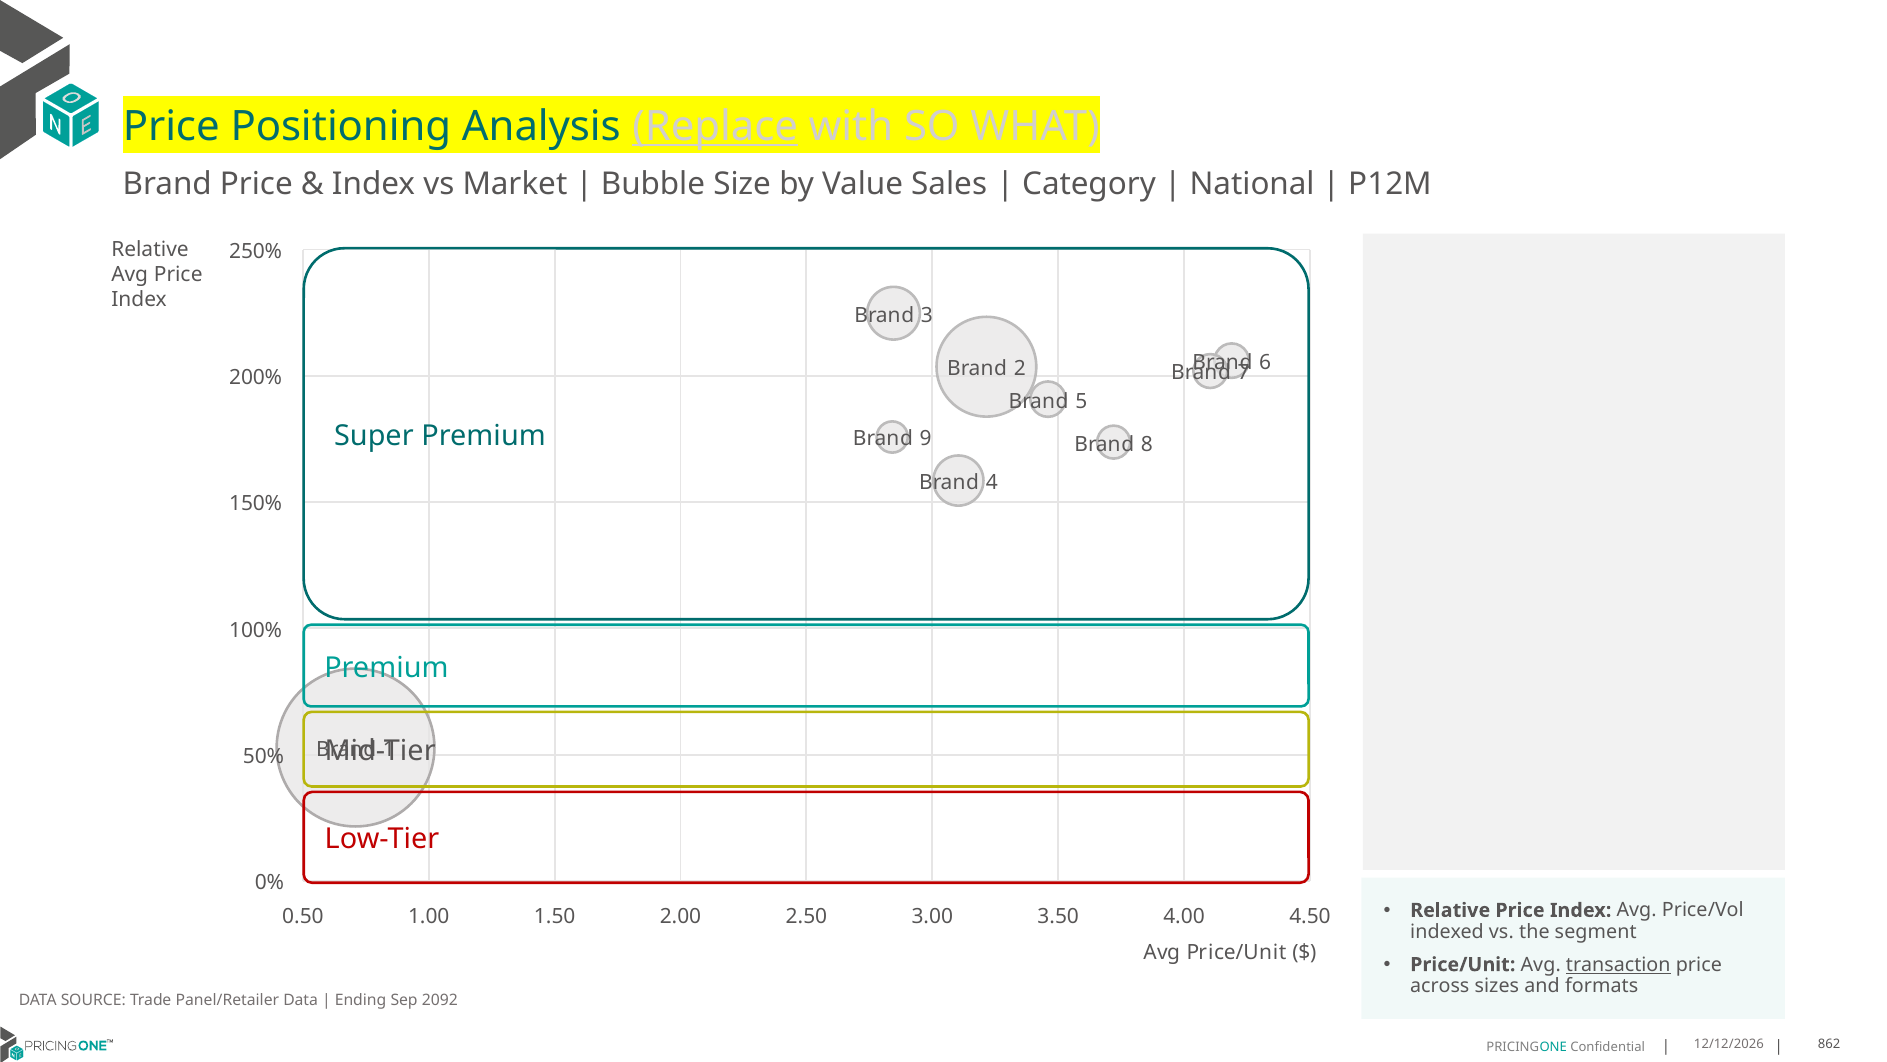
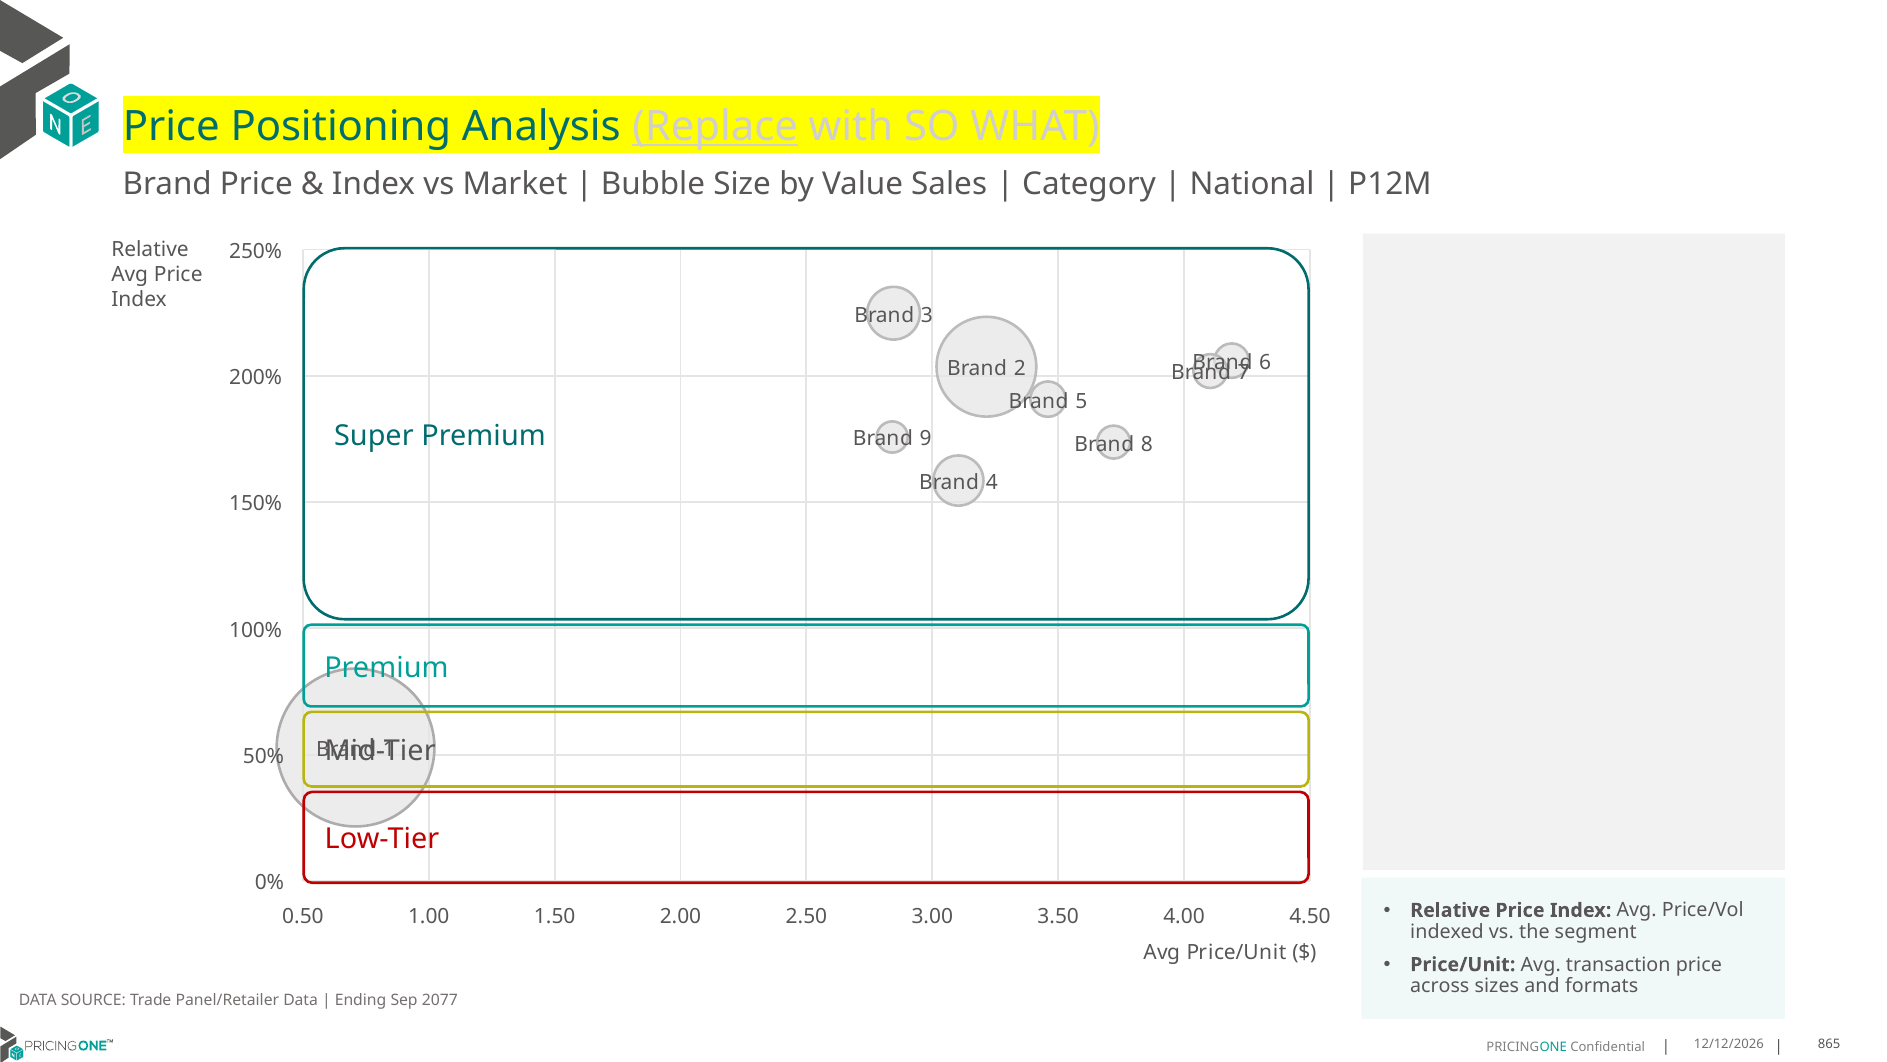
transaction underline: present -> none
2092: 2092 -> 2077
862: 862 -> 865
